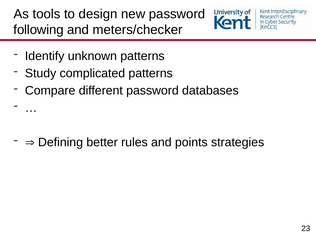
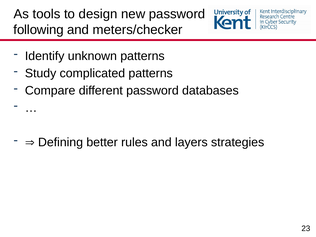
points: points -> layers
